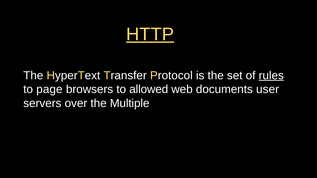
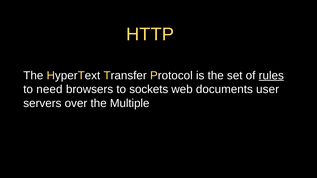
HTTP underline: present -> none
page: page -> need
allowed: allowed -> sockets
